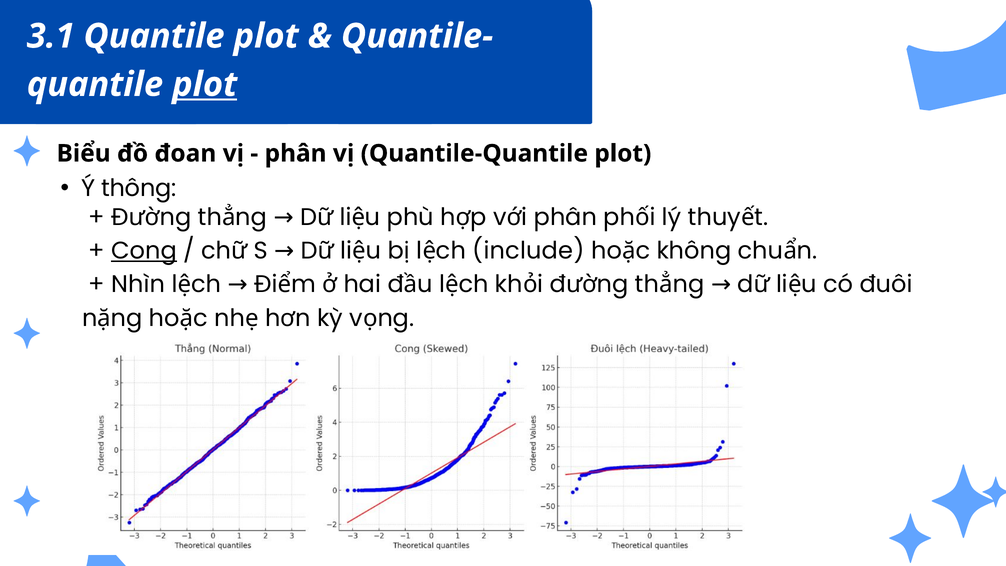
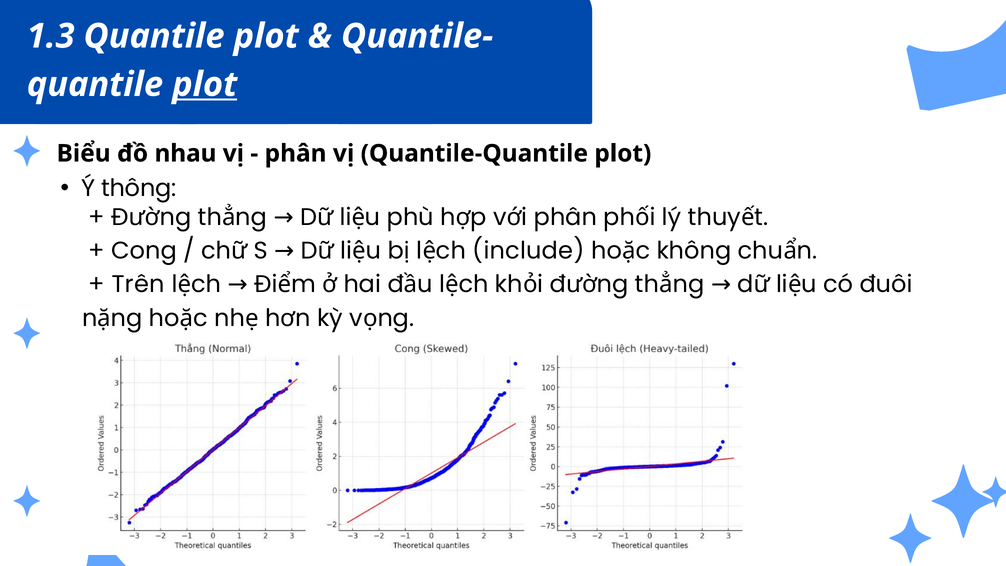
3.1: 3.1 -> 1.3
đoan: đoan -> nhau
Cong underline: present -> none
Nhìn: Nhìn -> Trên
